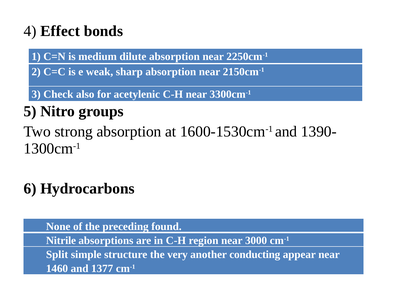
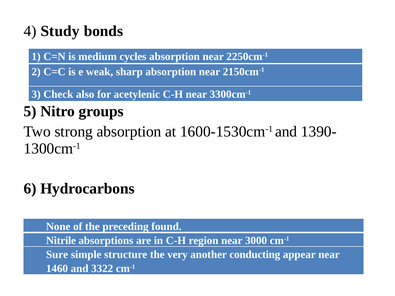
Effect: Effect -> Study
dilute: dilute -> cycles
Split: Split -> Sure
1377: 1377 -> 3322
